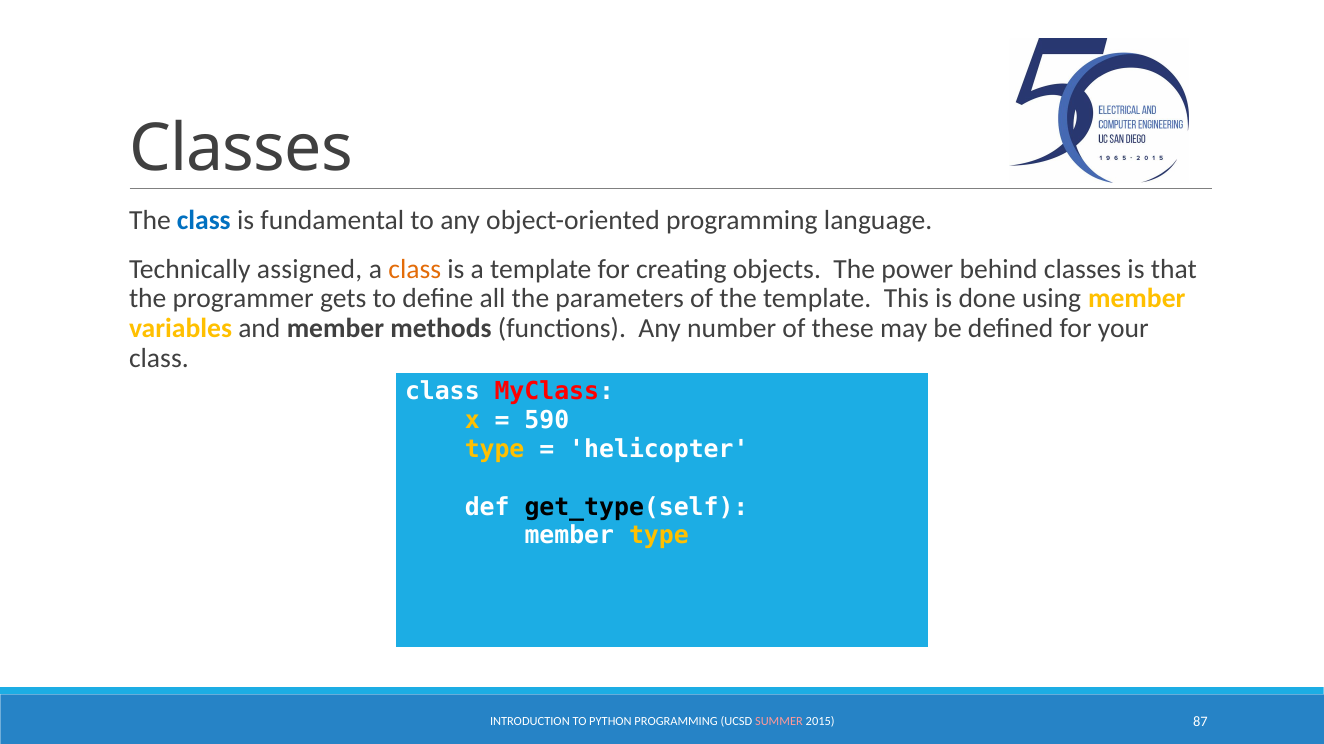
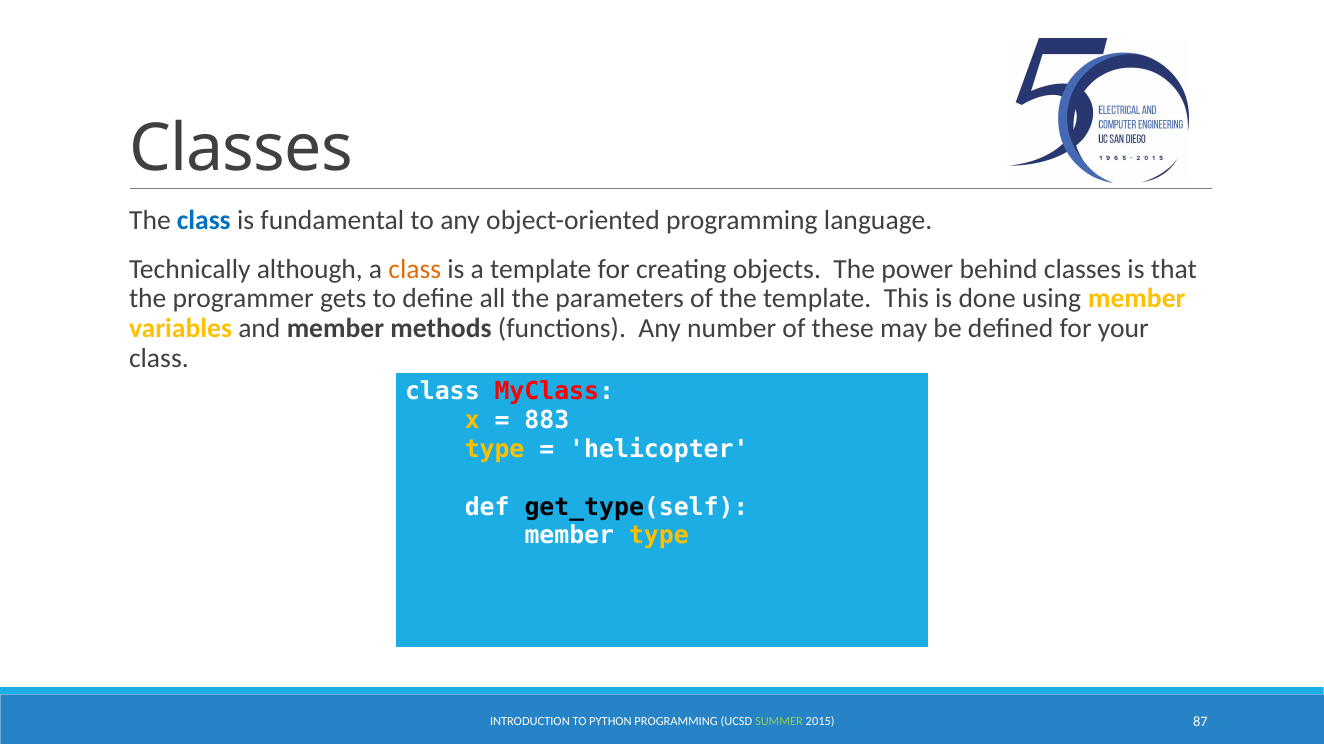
assigned: assigned -> although
590: 590 -> 883
SUMMER colour: pink -> light green
